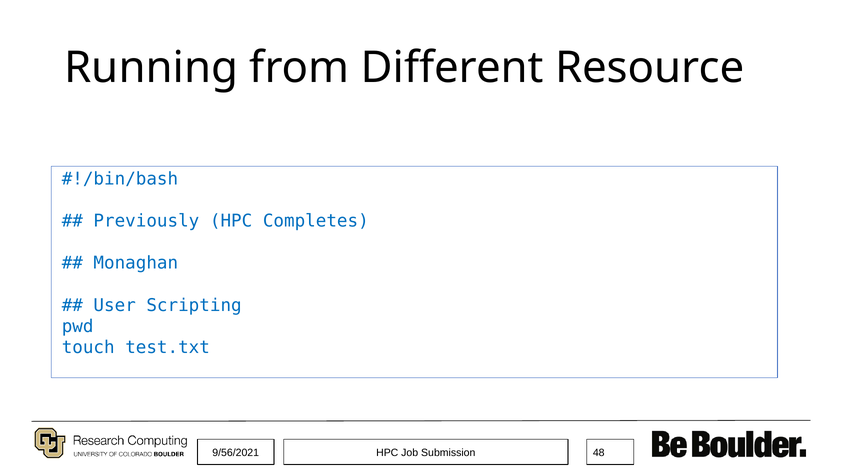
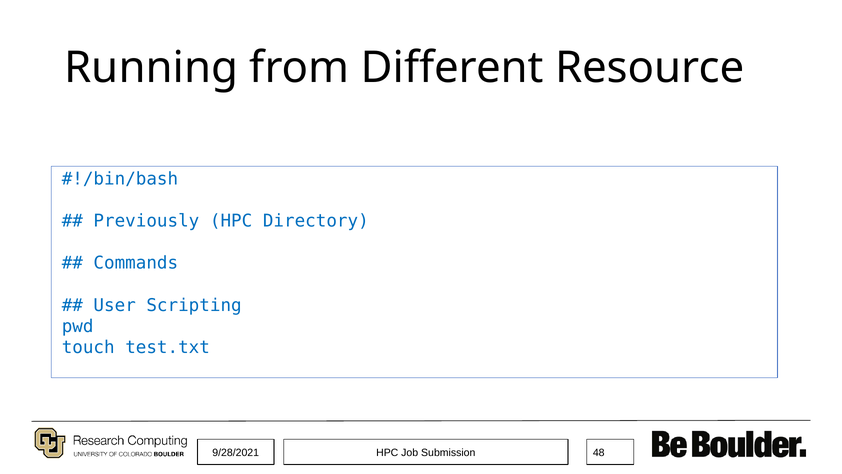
Completes: Completes -> Directory
Monaghan: Monaghan -> Commands
9/56/2021: 9/56/2021 -> 9/28/2021
